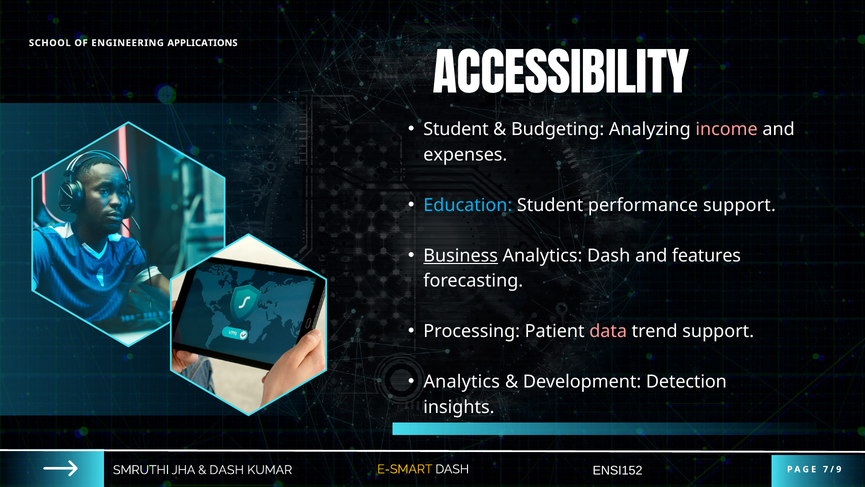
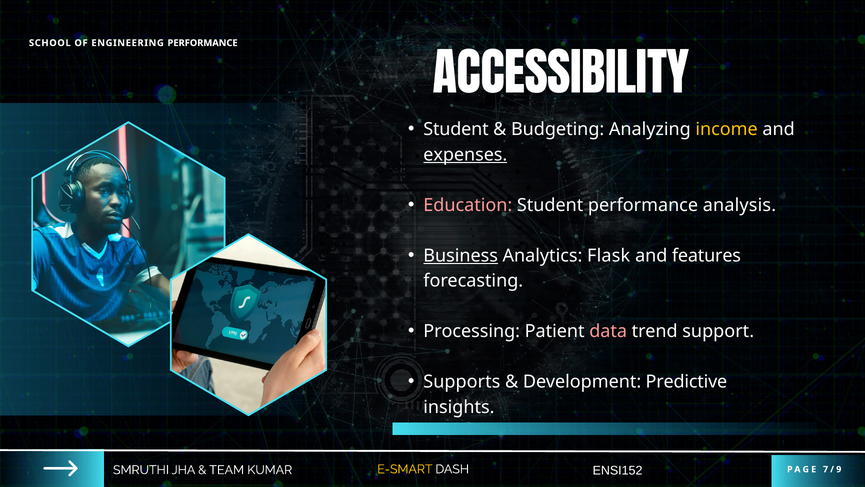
ENGINEERING APPLICATIONS: APPLICATIONS -> PERFORMANCE
income colour: pink -> yellow
expenses underline: none -> present
Education colour: light blue -> pink
performance support: support -> analysis
Analytics Dash: Dash -> Flask
Analytics at (462, 382): Analytics -> Supports
Detection: Detection -> Predictive
DASH at (227, 470): DASH -> TEAM
